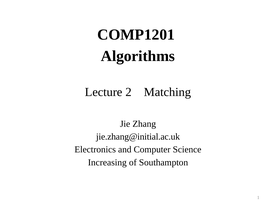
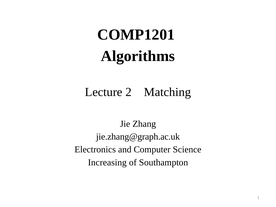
jie.zhang@initial.ac.uk: jie.zhang@initial.ac.uk -> jie.zhang@graph.ac.uk
